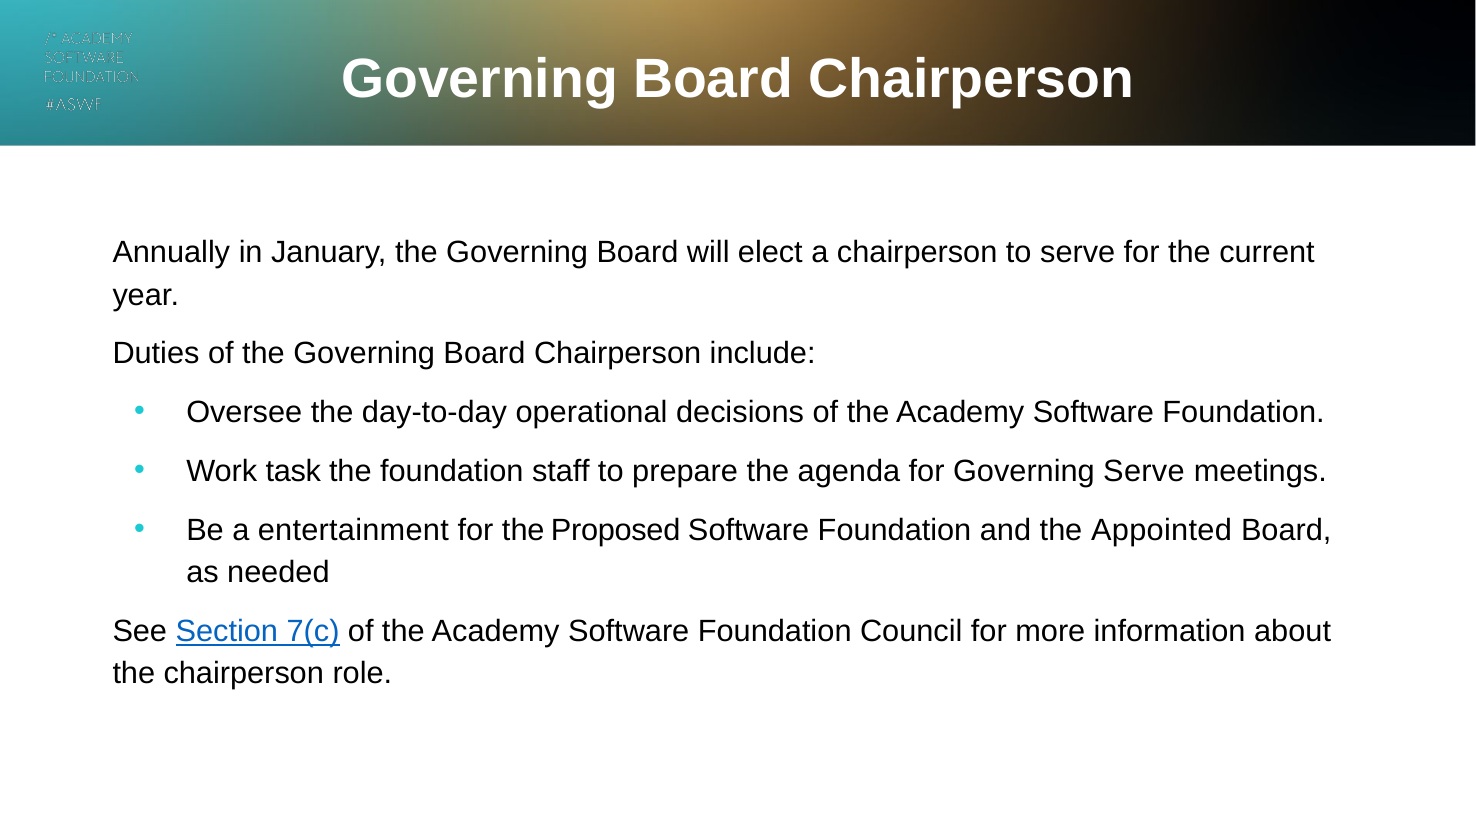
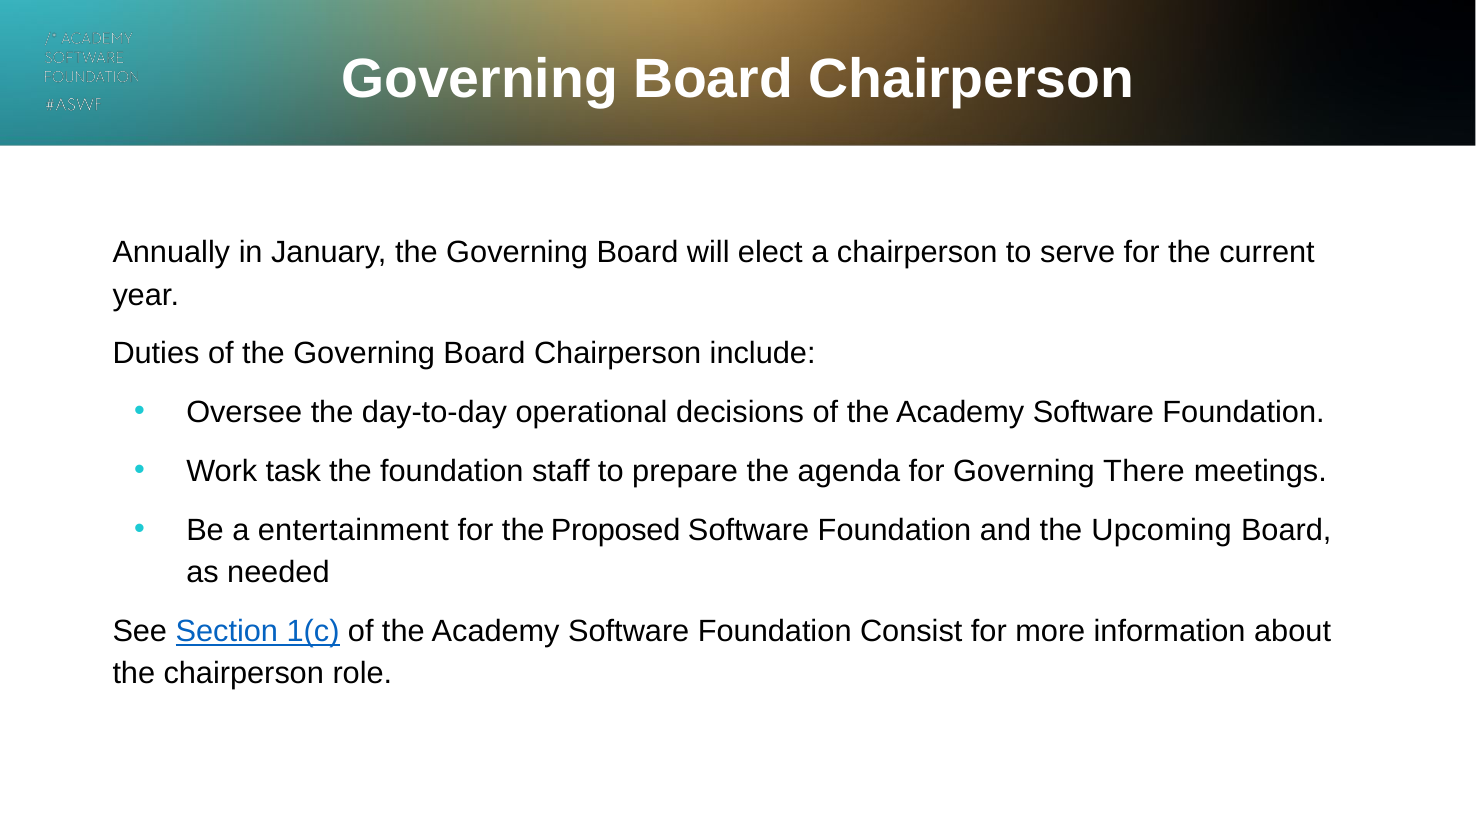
Governing Serve: Serve -> There
Appointed: Appointed -> Upcoming
7(c: 7(c -> 1(c
Council: Council -> Consist
